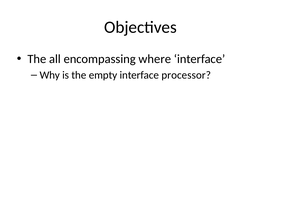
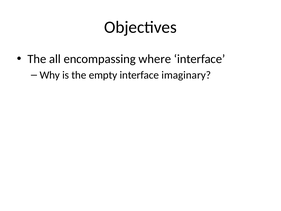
processor: processor -> imaginary
